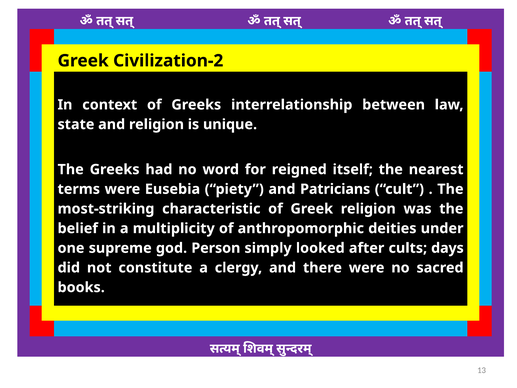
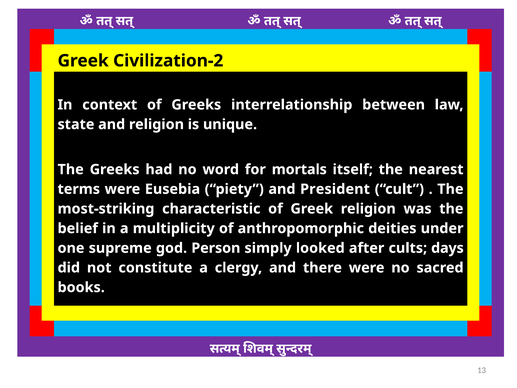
reigned: reigned -> mortals
Patricians: Patricians -> President
